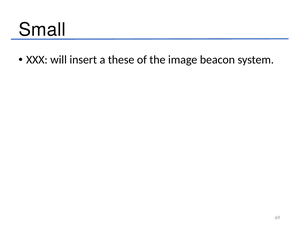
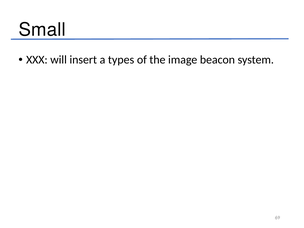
these: these -> types
